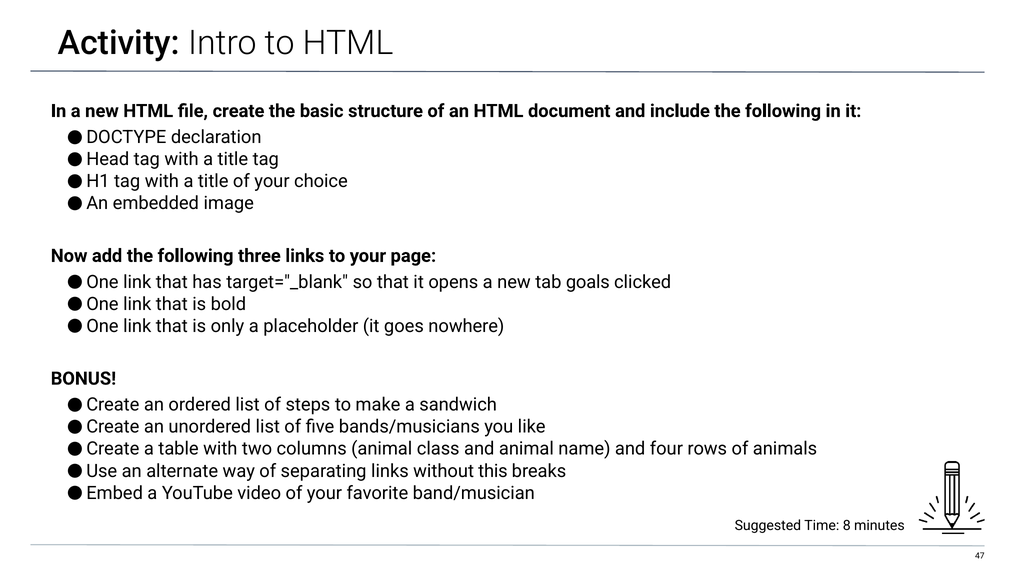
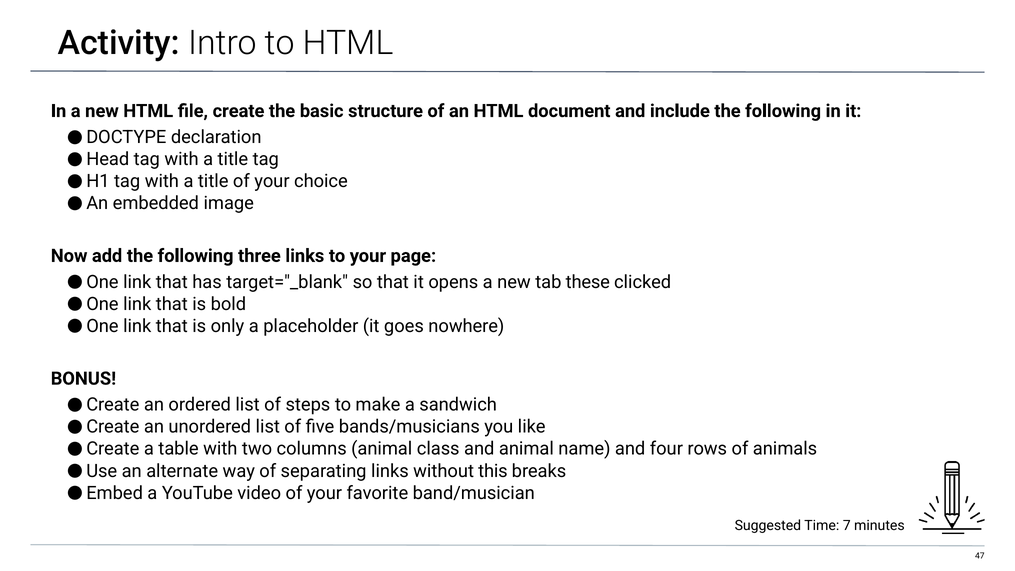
goals: goals -> these
8: 8 -> 7
